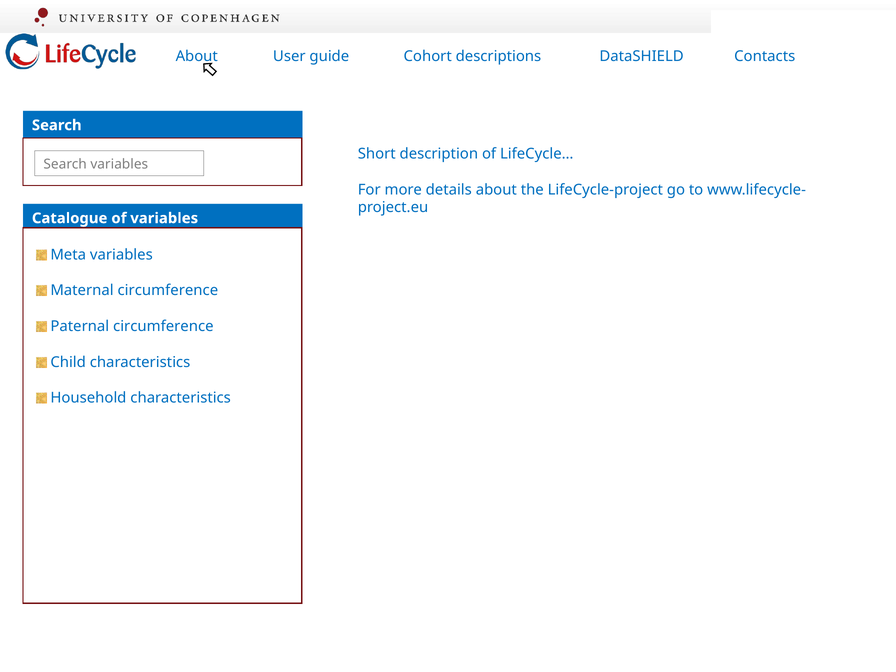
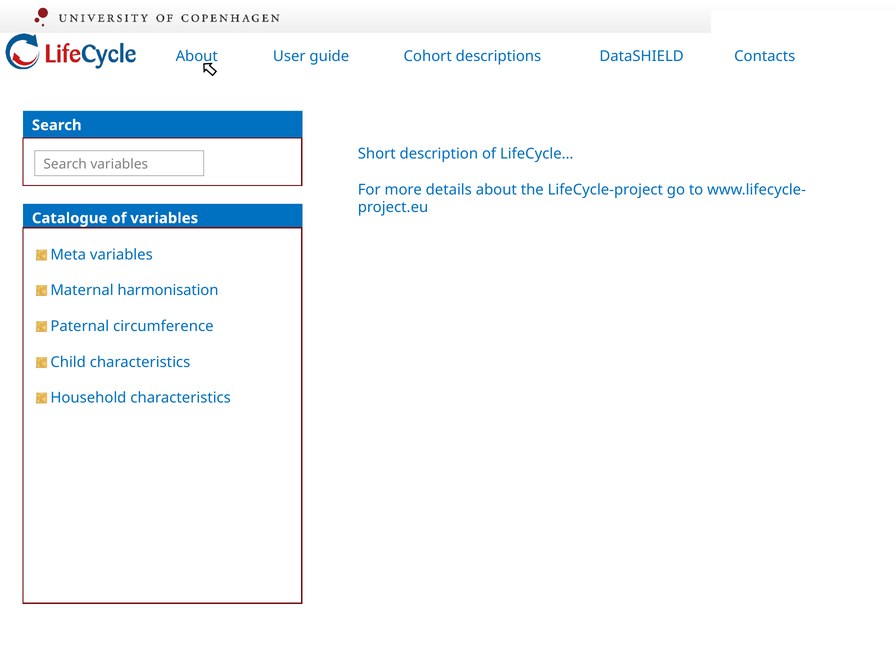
Maternal circumference: circumference -> harmonisation
